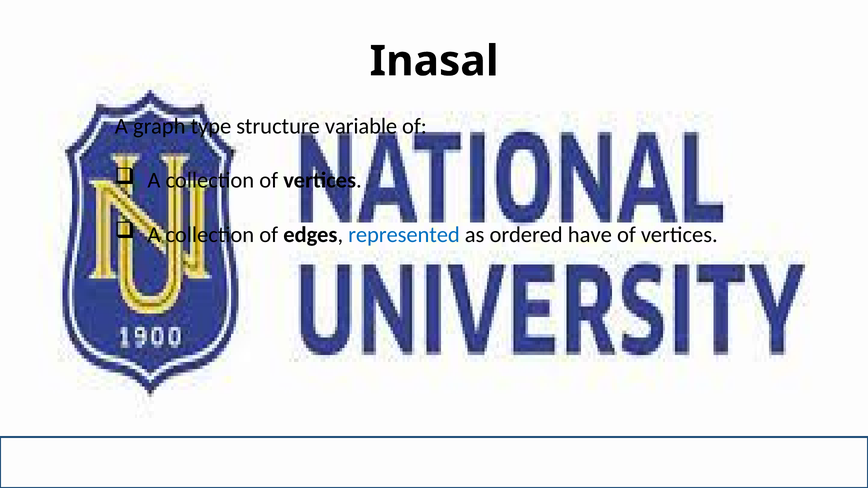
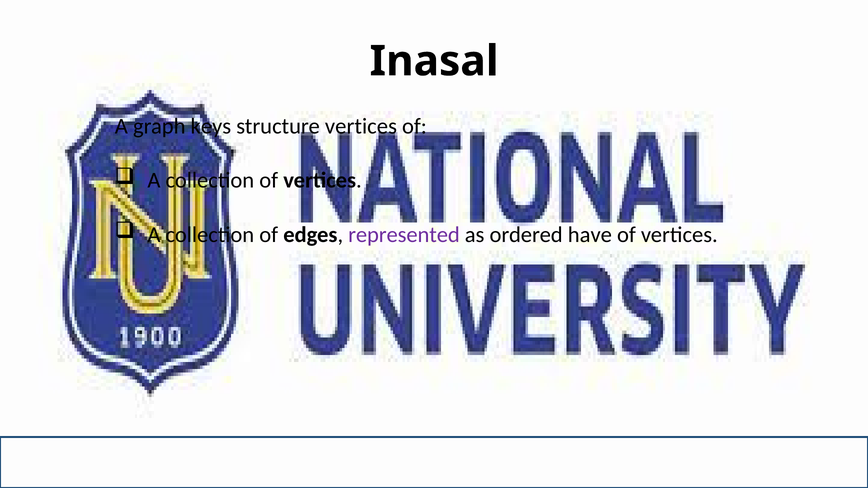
type: type -> keys
structure variable: variable -> vertices
represented colour: blue -> purple
